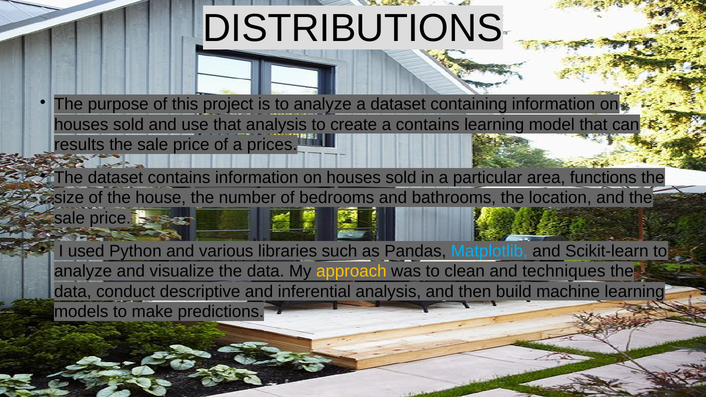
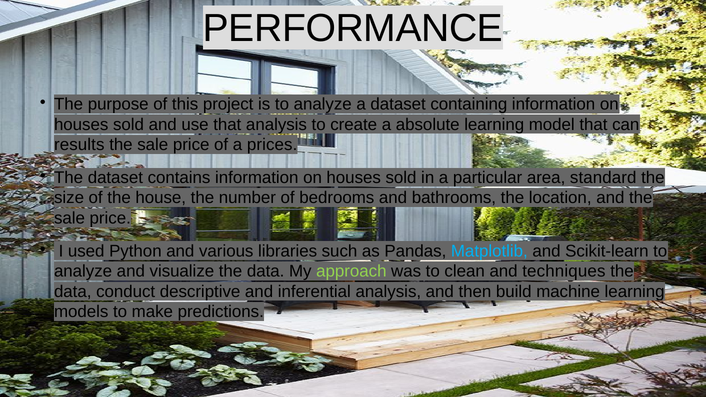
DISTRIBUTIONS: DISTRIBUTIONS -> PERFORMANCE
a contains: contains -> absolute
functions: functions -> standard
approach colour: yellow -> light green
